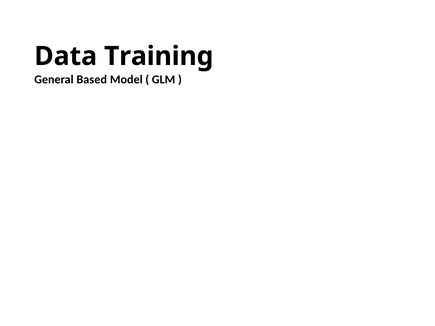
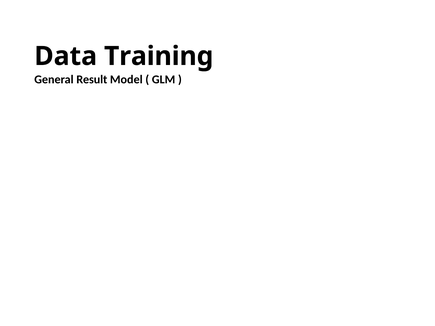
Based: Based -> Result
